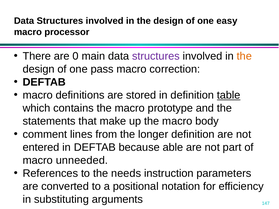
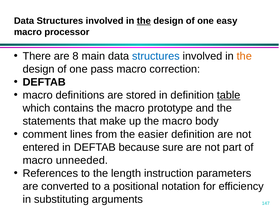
the at (144, 21) underline: none -> present
0: 0 -> 8
structures at (156, 56) colour: purple -> blue
longer: longer -> easier
able: able -> sure
needs: needs -> length
